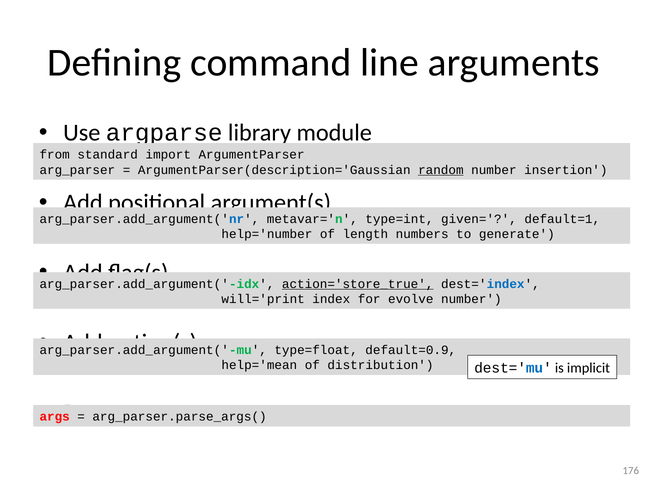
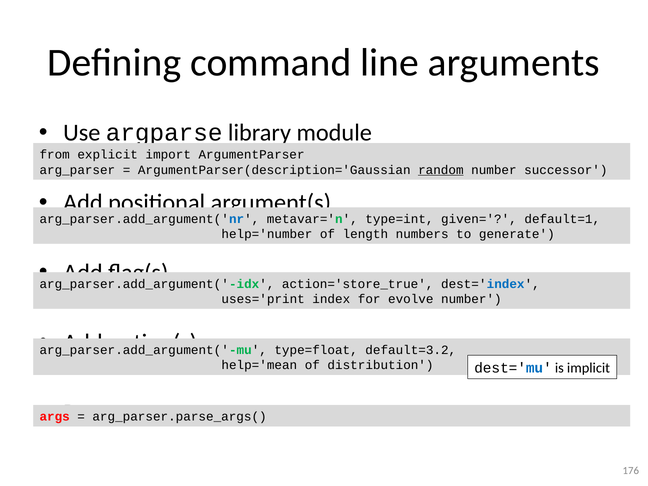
standard: standard -> explicit
insertion: insertion -> successor
action='store_true underline: present -> none
will='print: will='print -> uses='print
default=0.9: default=0.9 -> default=3.2
